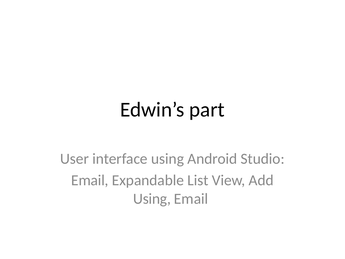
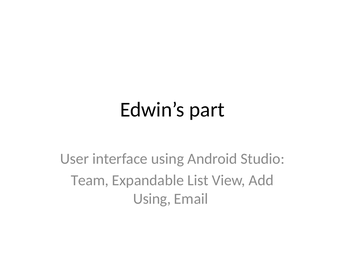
Email at (90, 180): Email -> Team
